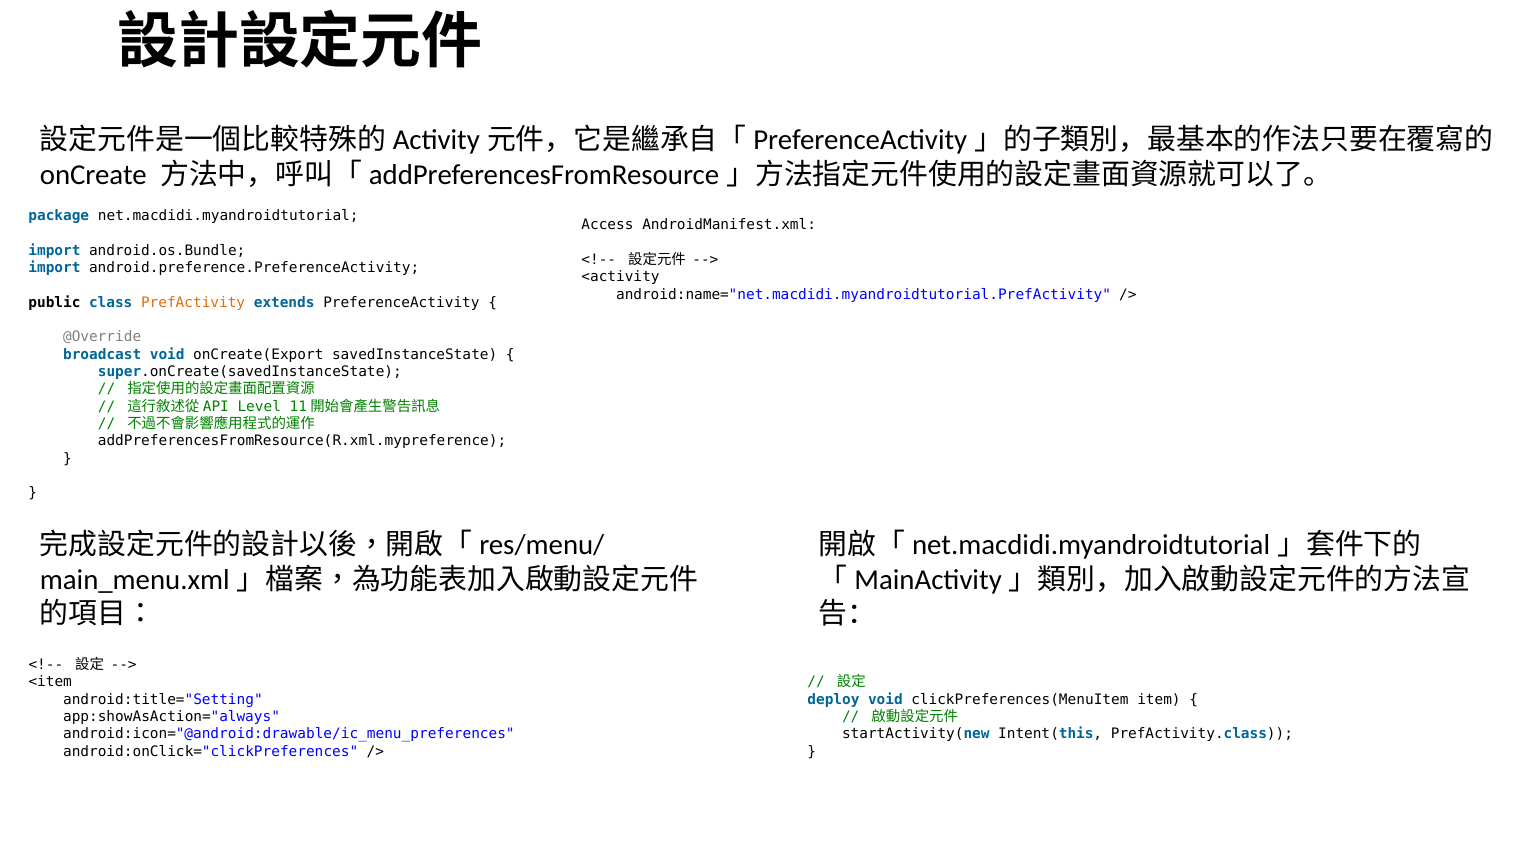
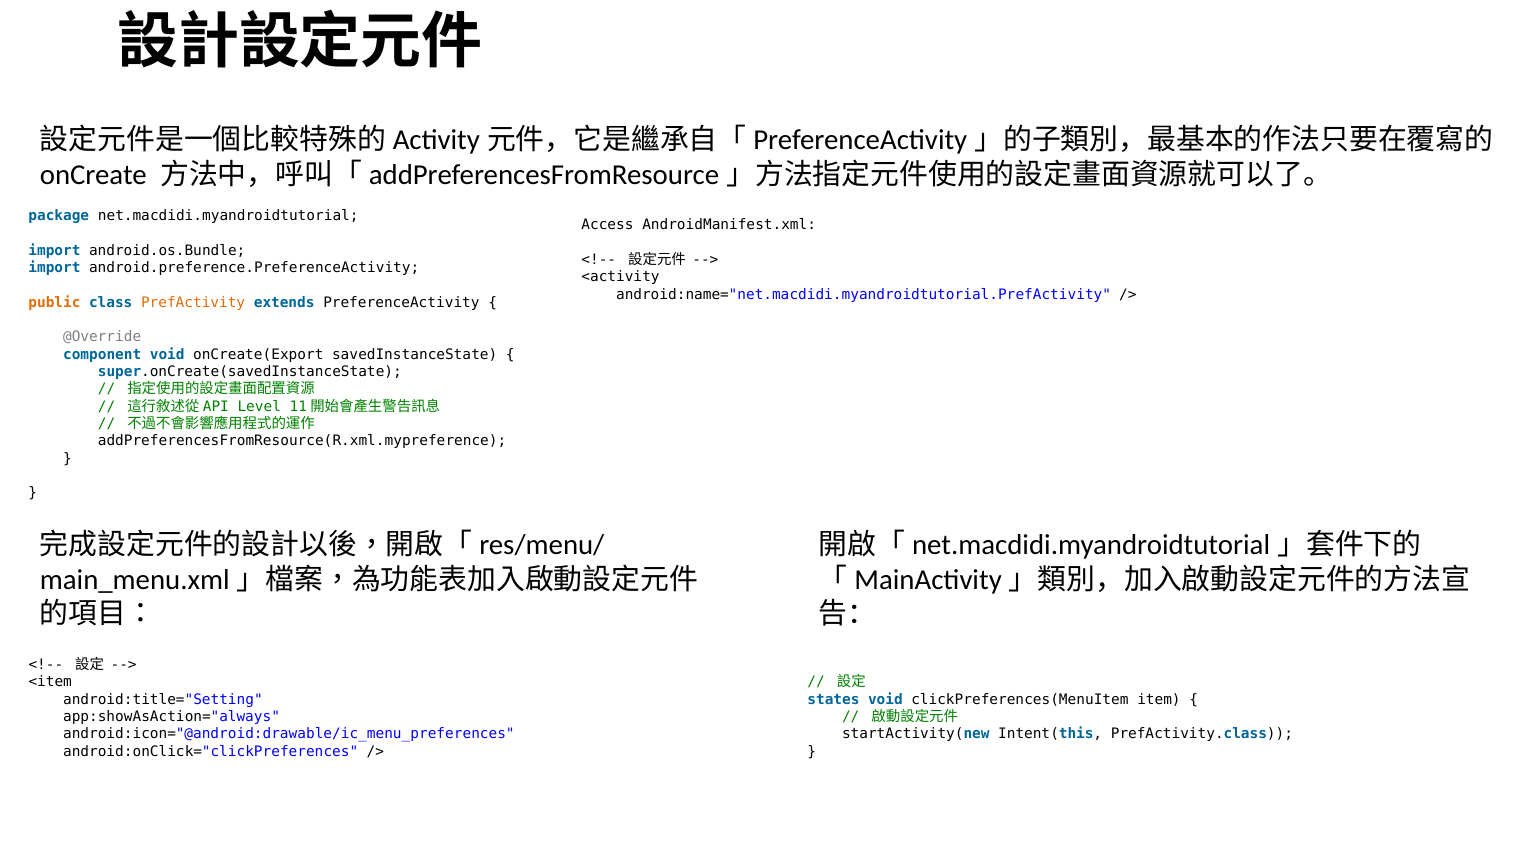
public colour: black -> orange
broadcast: broadcast -> component
deploy: deploy -> states
